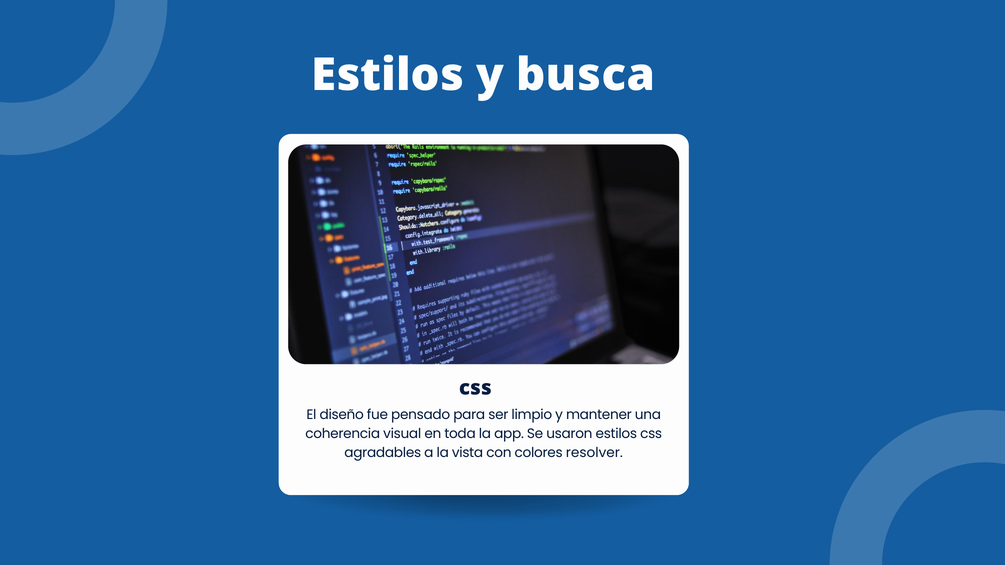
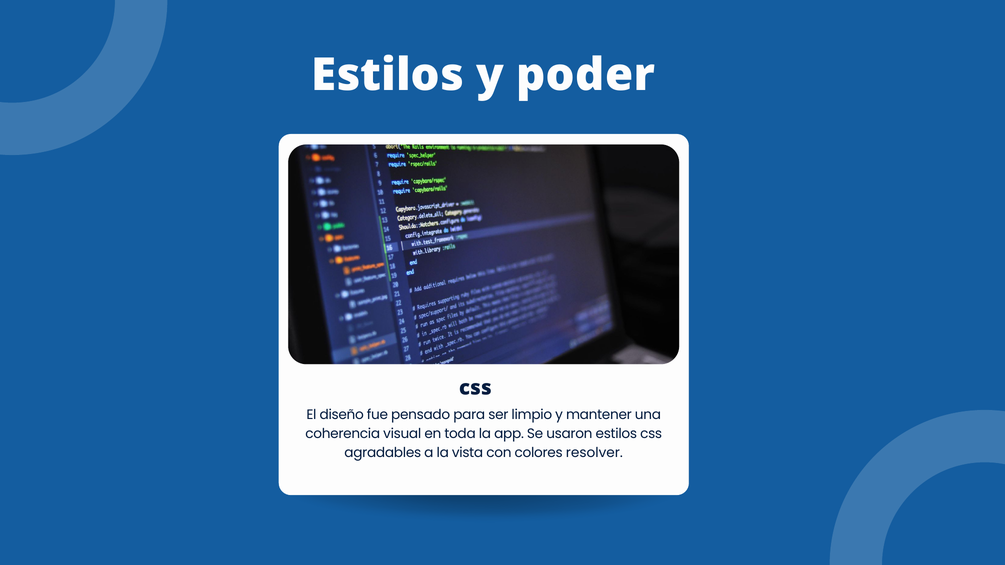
busca: busca -> poder
